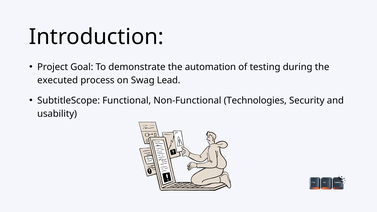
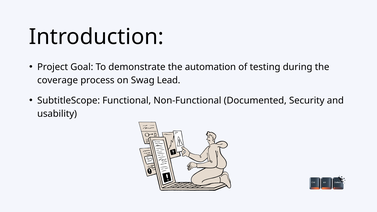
executed: executed -> coverage
Technologies: Technologies -> Documented
